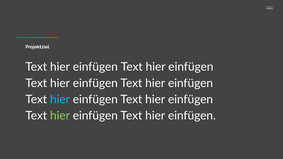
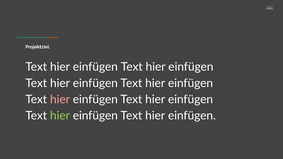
hier at (60, 100) colour: light blue -> pink
